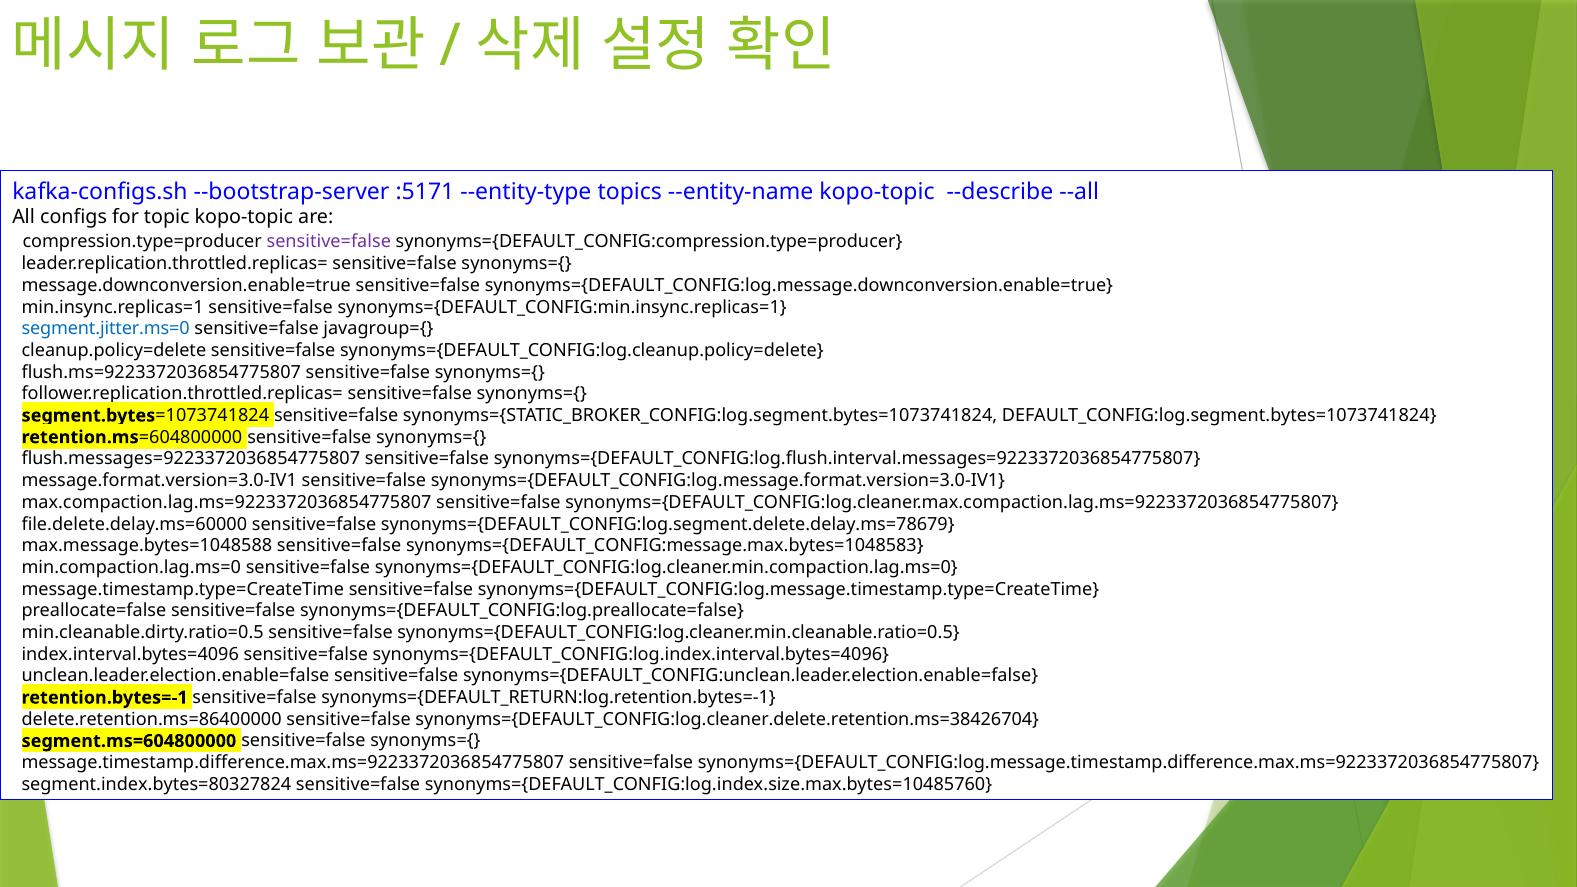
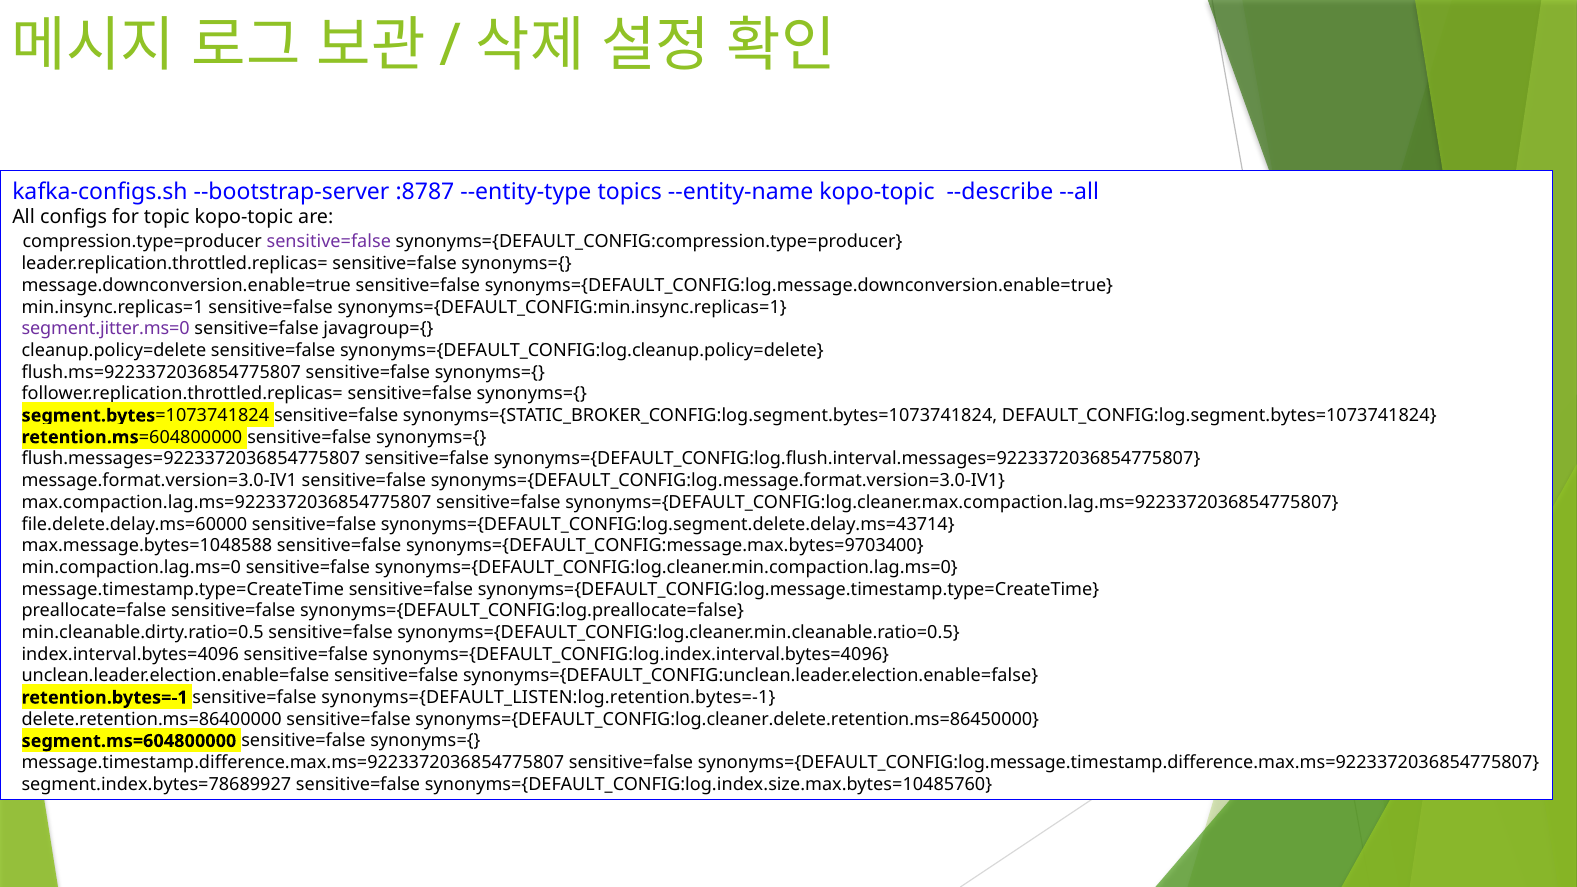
:5171: :5171 -> :8787
segment.jitter.ms=0 colour: blue -> purple
synonyms={DEFAULT_CONFIG:log.segment.delete.delay.ms=78679: synonyms={DEFAULT_CONFIG:log.segment.delete.delay.ms=78679 -> synonyms={DEFAULT_CONFIG:log.segment.delete.delay.ms=43714
synonyms={DEFAULT_CONFIG:message.max.bytes=1048583: synonyms={DEFAULT_CONFIG:message.max.bytes=1048583 -> synonyms={DEFAULT_CONFIG:message.max.bytes=9703400
synonyms={DEFAULT_RETURN:log.retention.bytes=-1: synonyms={DEFAULT_RETURN:log.retention.bytes=-1 -> synonyms={DEFAULT_LISTEN:log.retention.bytes=-1
synonyms={DEFAULT_CONFIG:log.cleaner.delete.retention.ms=38426704: synonyms={DEFAULT_CONFIG:log.cleaner.delete.retention.ms=38426704 -> synonyms={DEFAULT_CONFIG:log.cleaner.delete.retention.ms=86450000
segment.index.bytes=80327824: segment.index.bytes=80327824 -> segment.index.bytes=78689927
